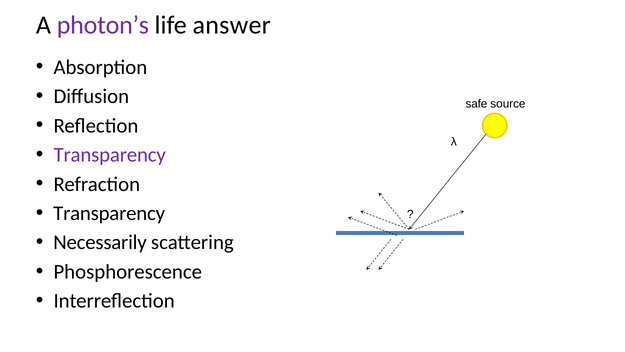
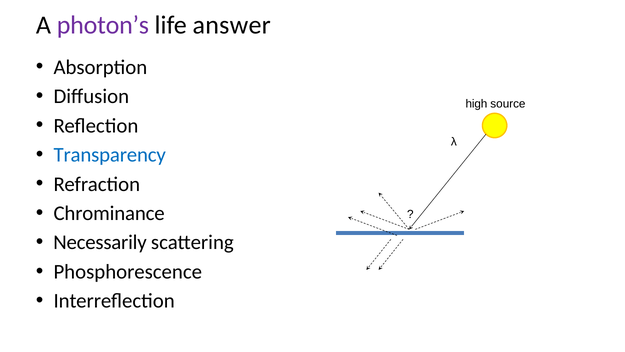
safe: safe -> high
Transparency at (110, 155) colour: purple -> blue
Transparency at (109, 213): Transparency -> Chrominance
